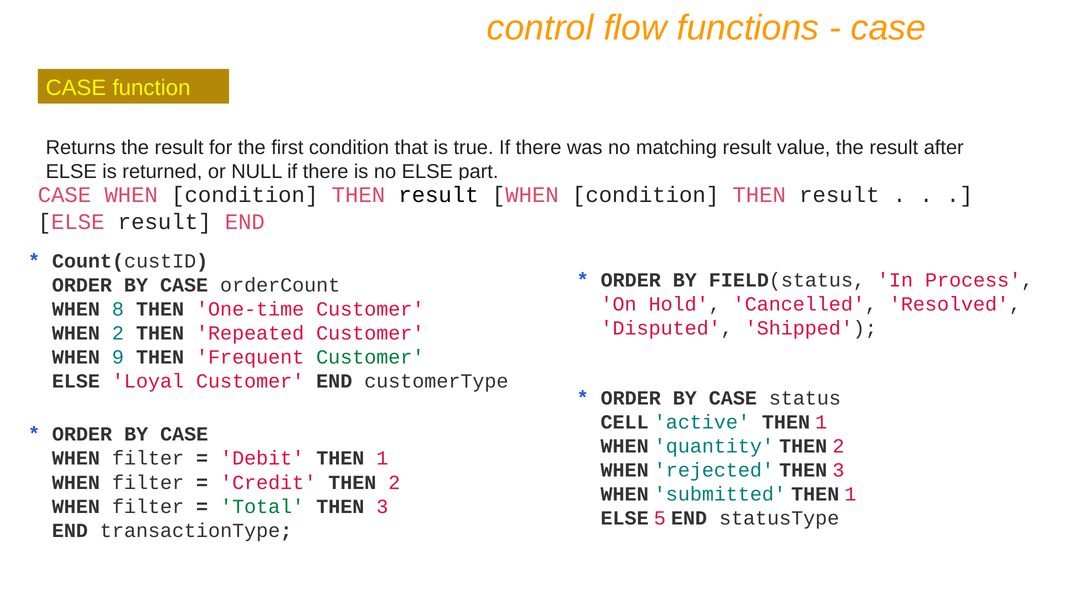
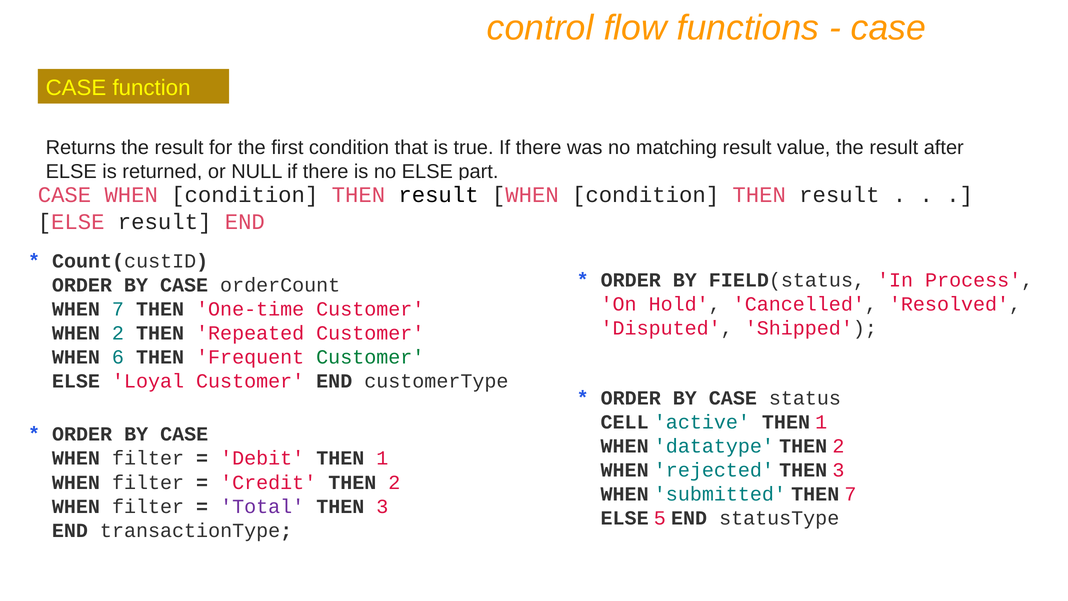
WHEN 8: 8 -> 7
9: 9 -> 6
quantity: quantity -> datatype
submitted THEN 1: 1 -> 7
Total colour: green -> purple
